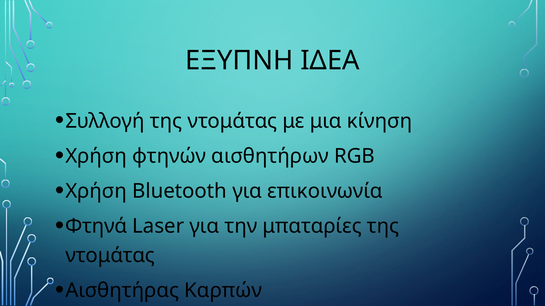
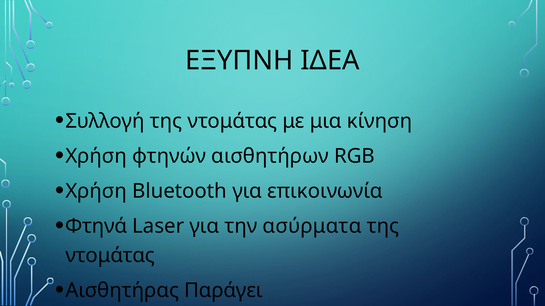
μπαταρίες: μπαταρίες -> ασύρματα
Καρπών: Καρπών -> Παράγει
